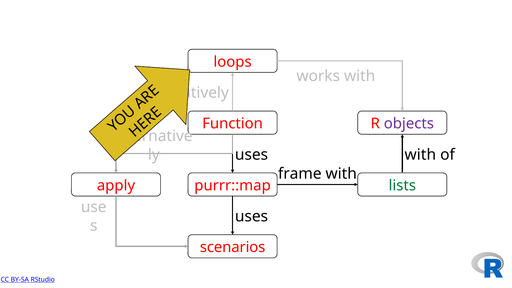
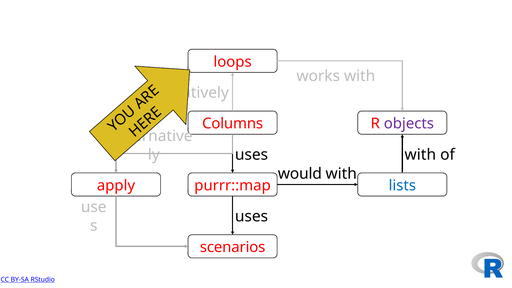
Function: Function -> Columns
frame: frame -> would
lists colour: green -> blue
